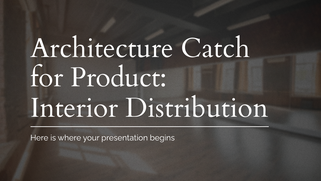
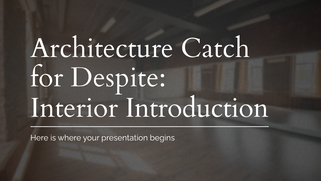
Product: Product -> Despite
Distribution: Distribution -> Introduction
